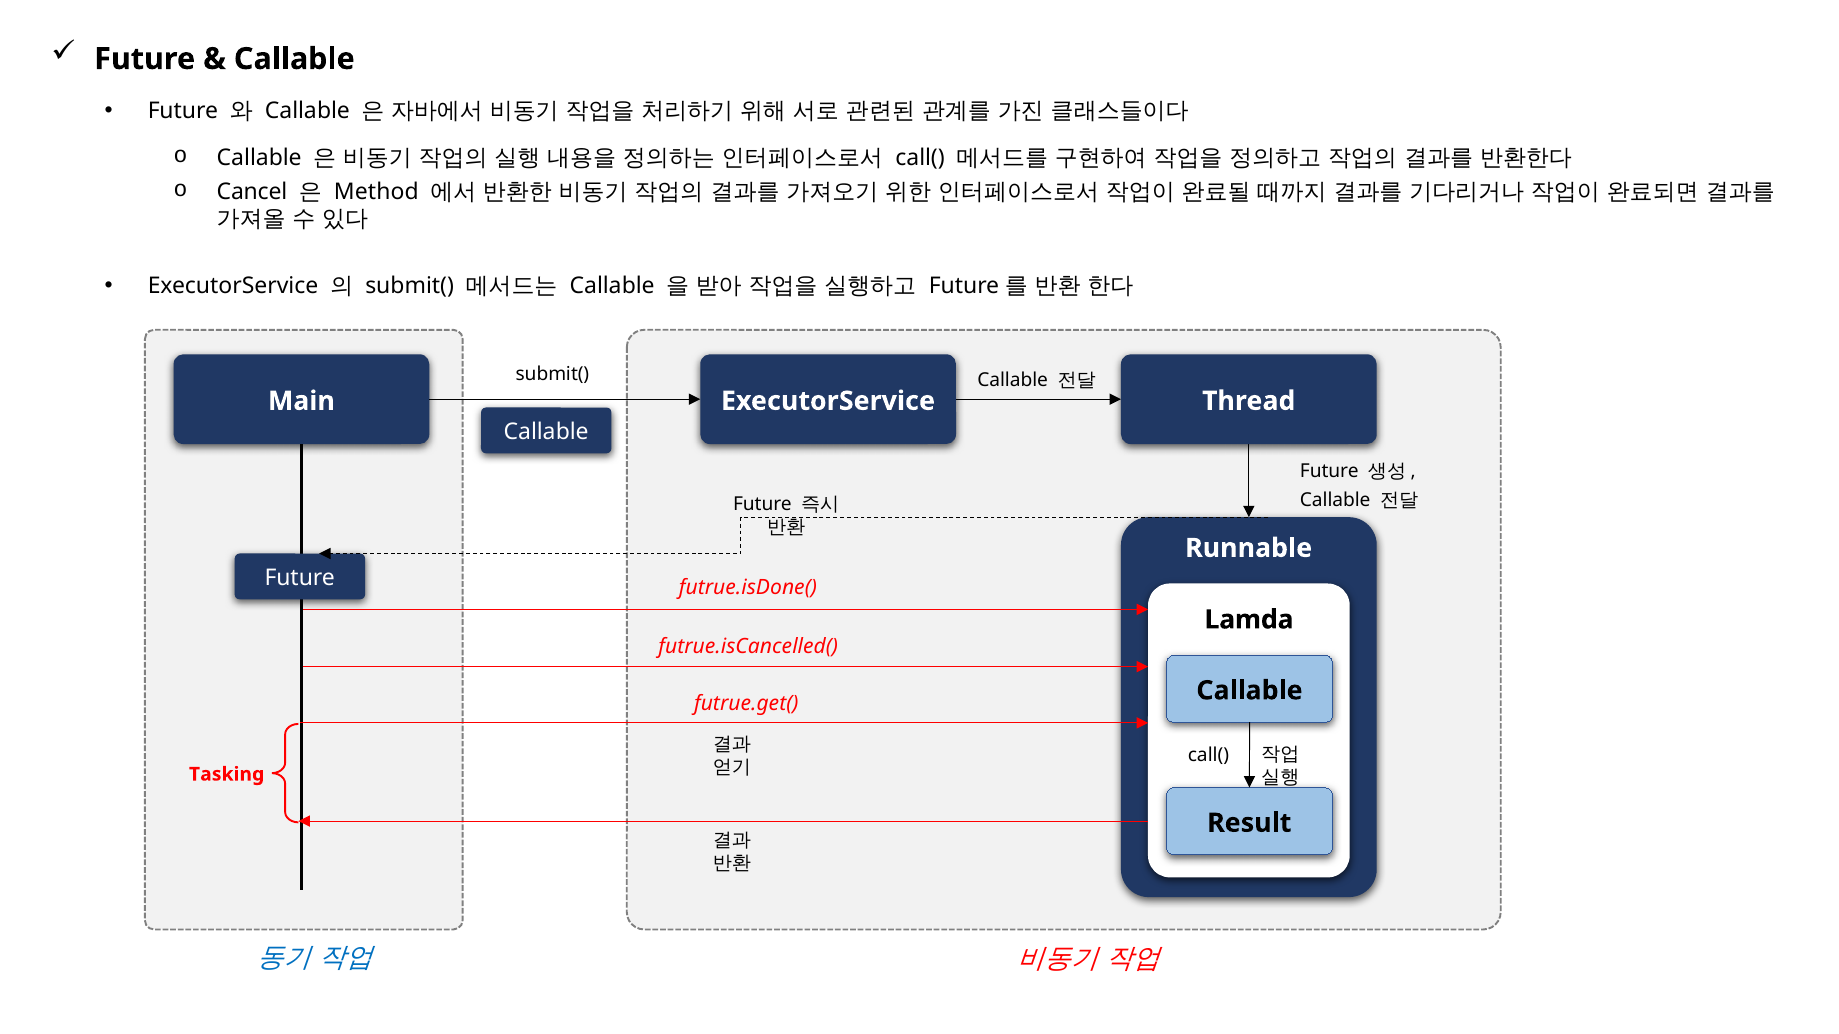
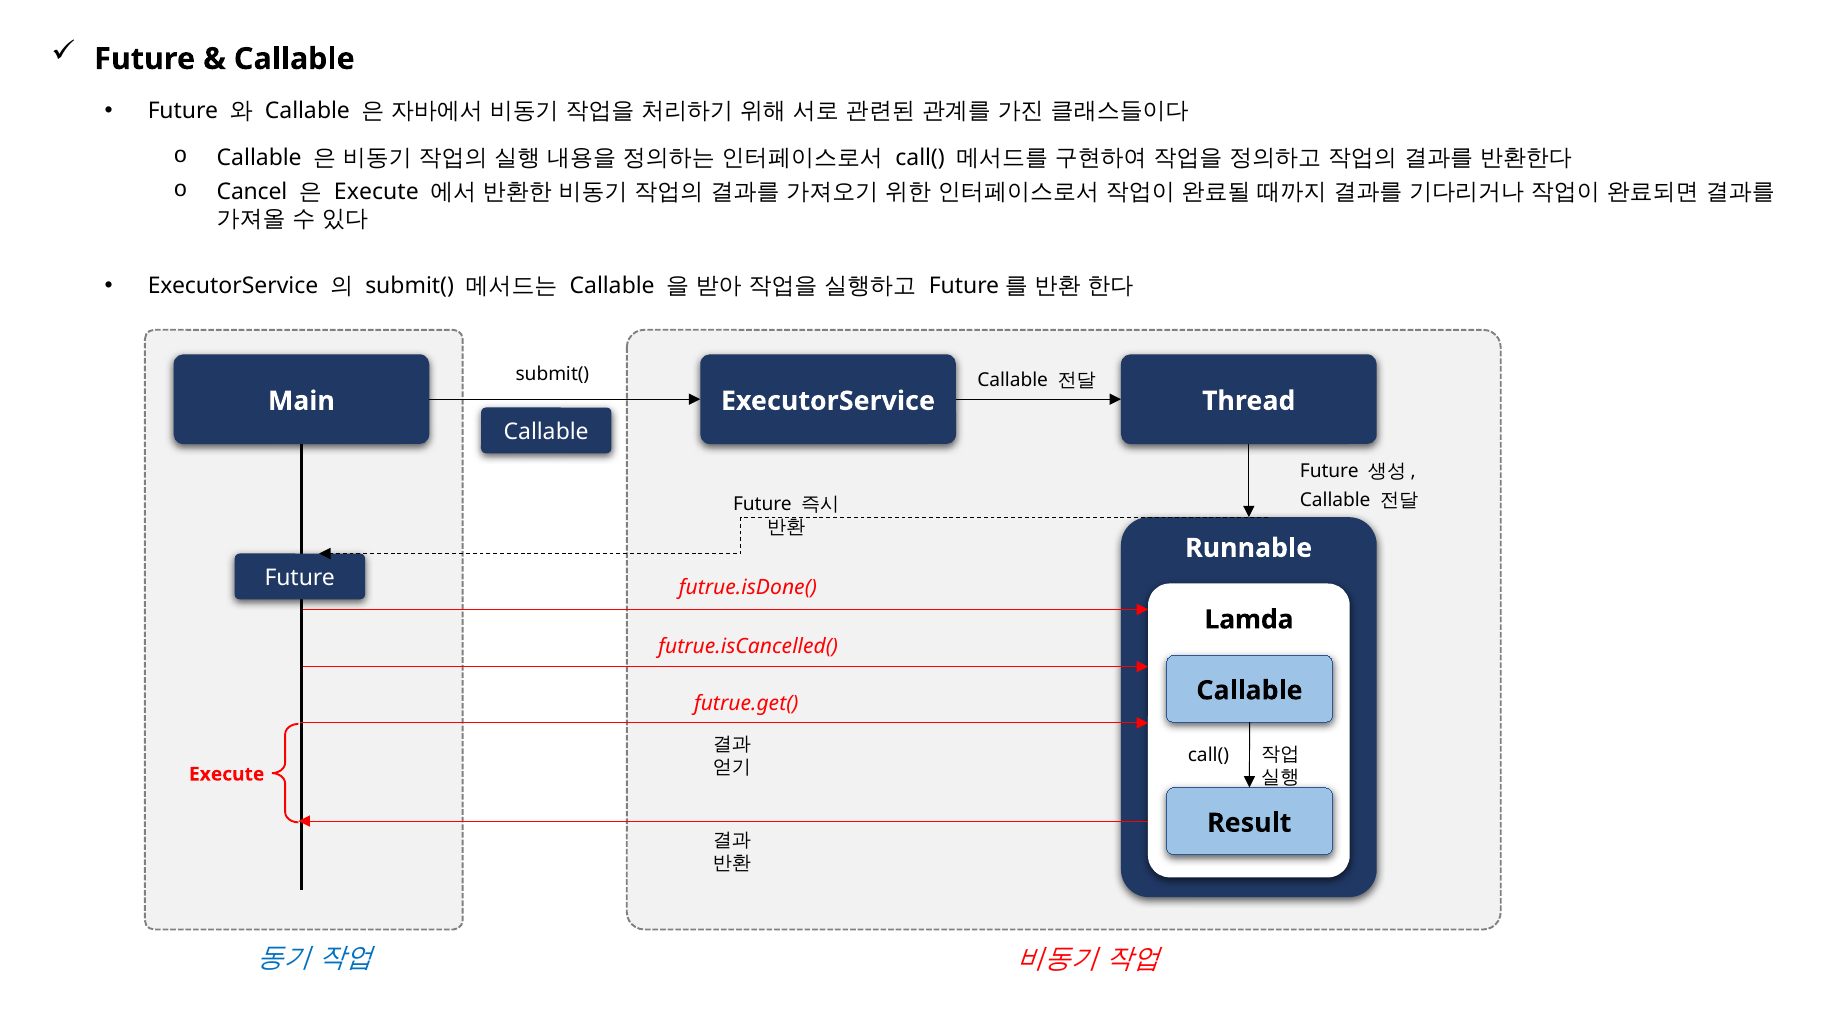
Method at (376, 192): Method -> Execute
Tasking at (227, 775): Tasking -> Execute
